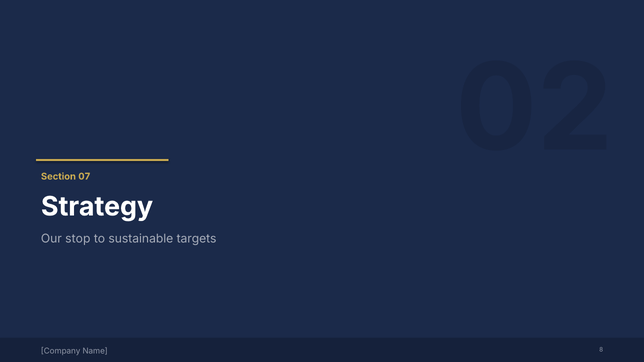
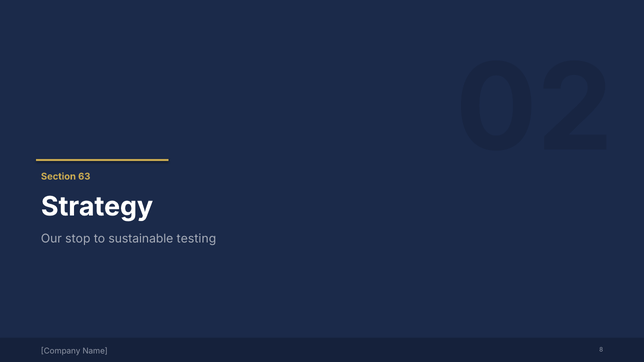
07: 07 -> 63
targets: targets -> testing
